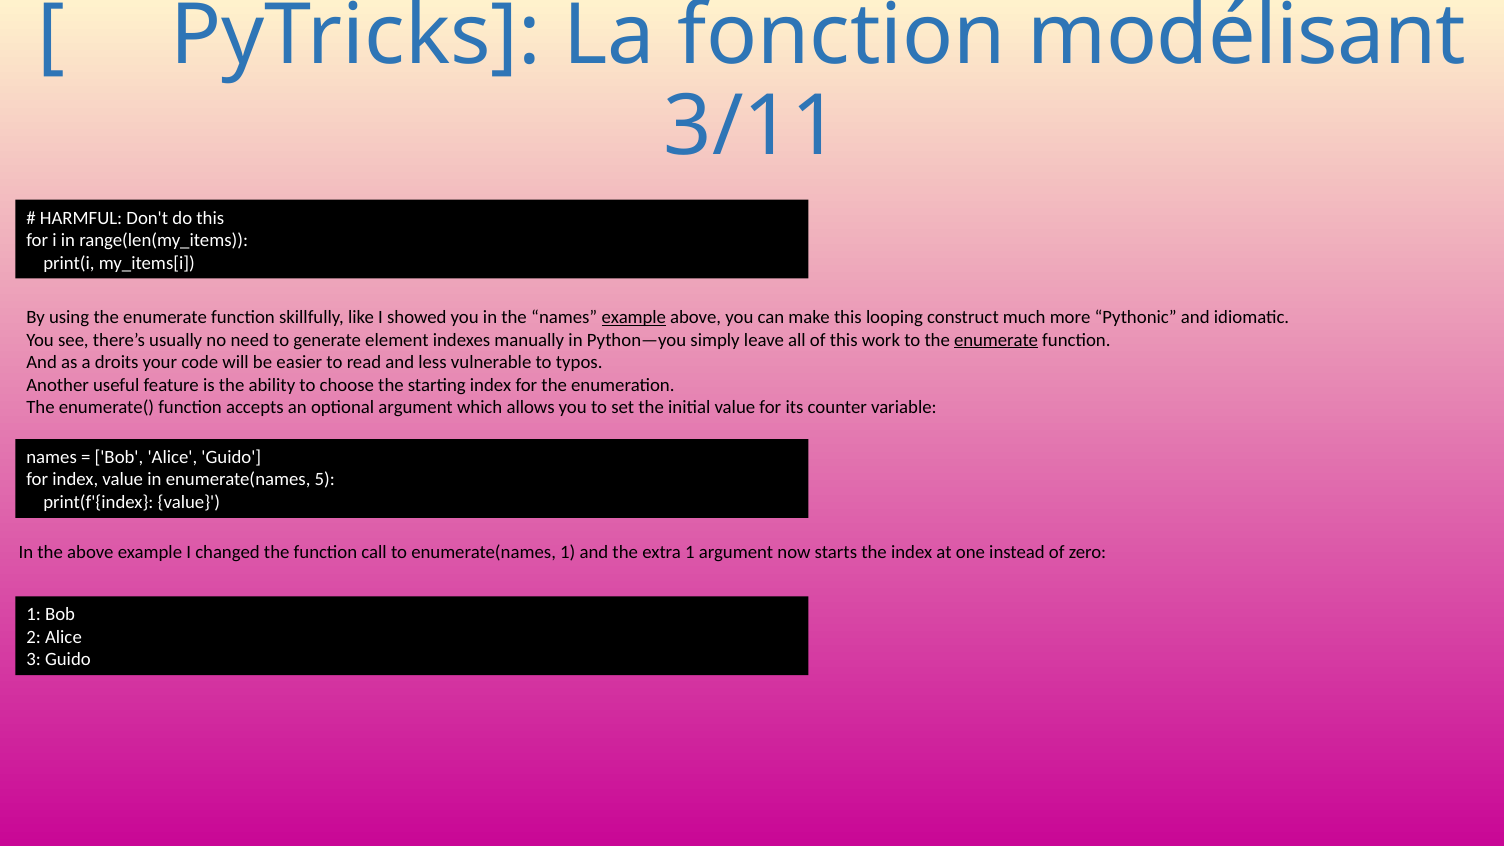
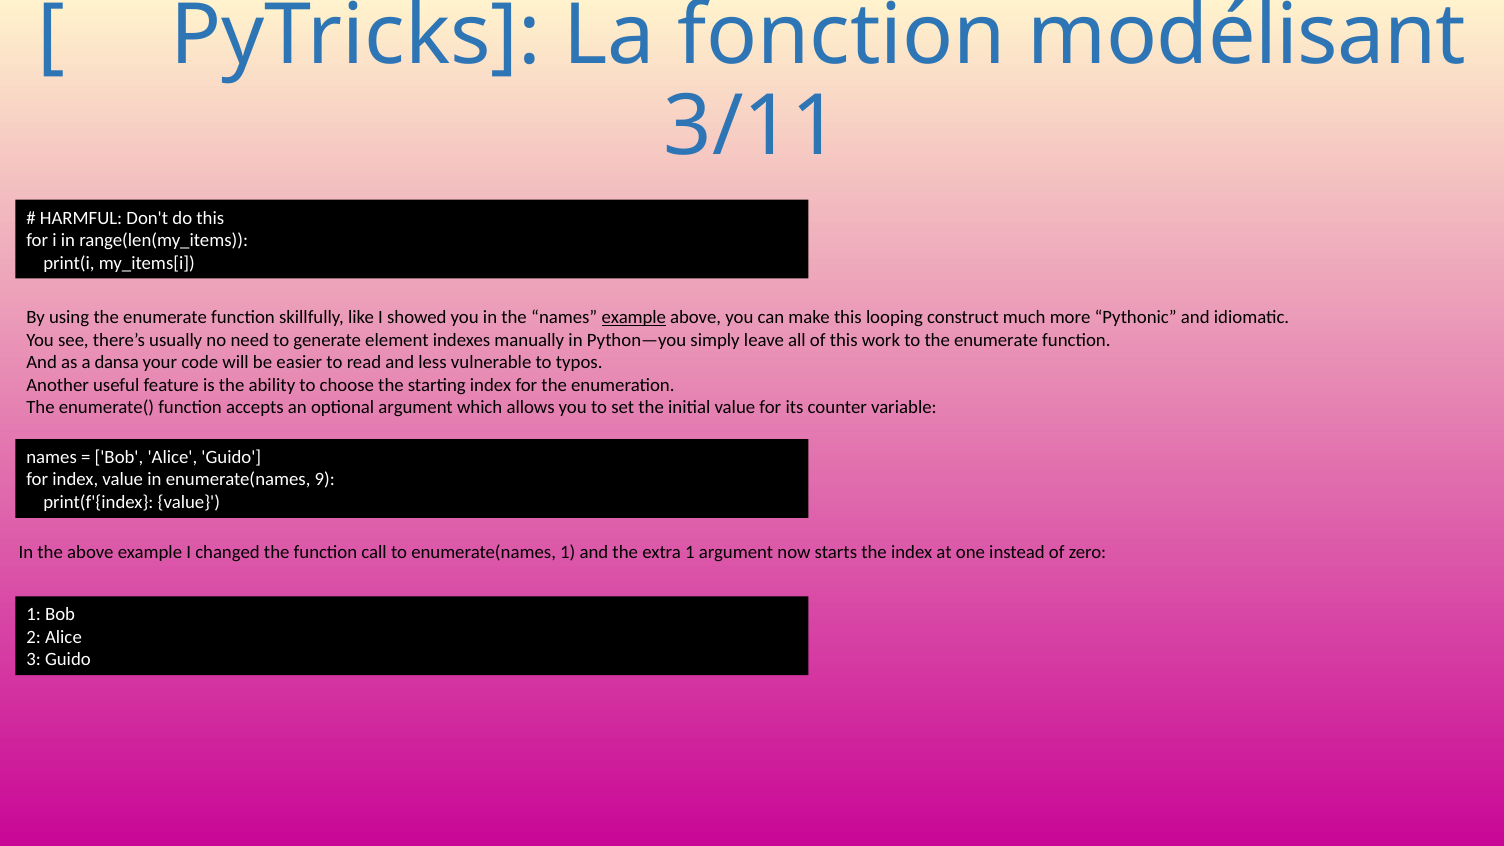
enumerate at (996, 340) underline: present -> none
droits: droits -> dansa
5: 5 -> 9
